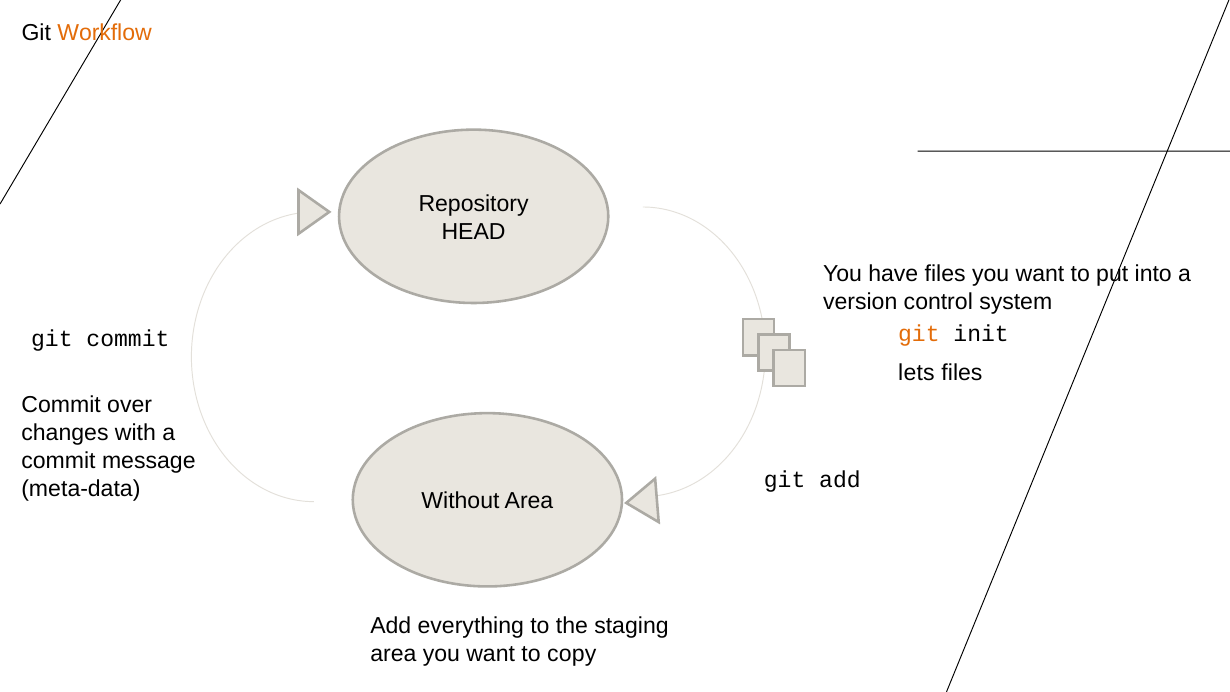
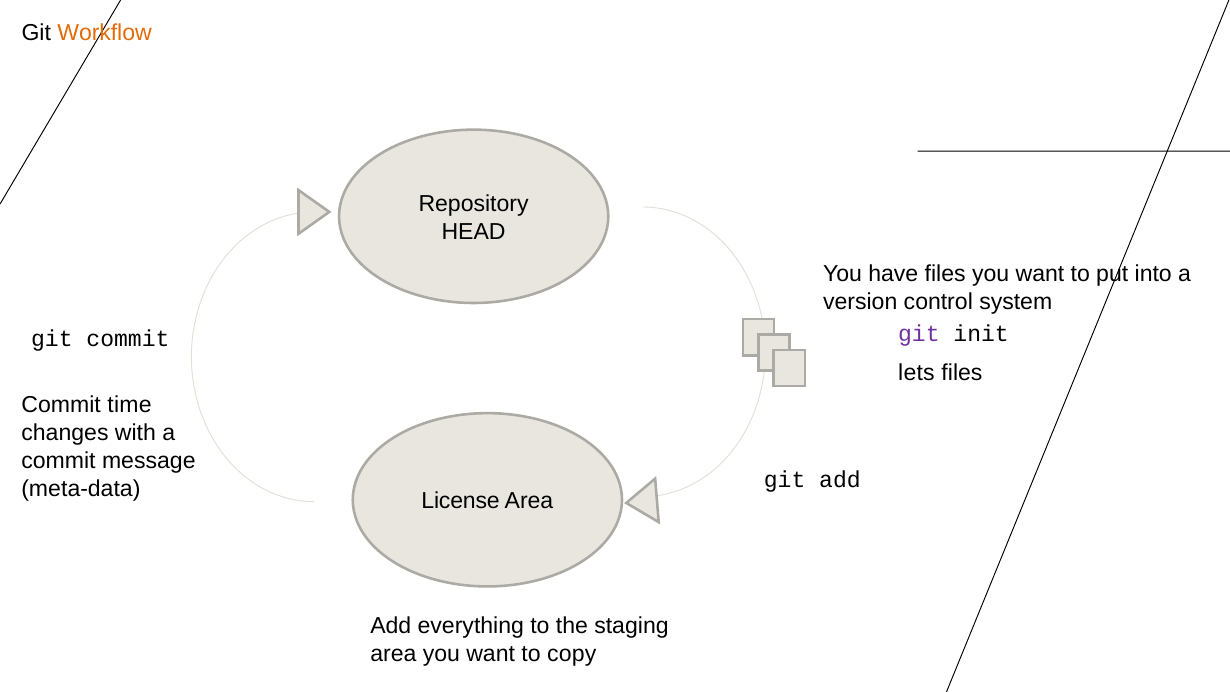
git at (919, 334) colour: orange -> purple
over: over -> time
Without: Without -> License
